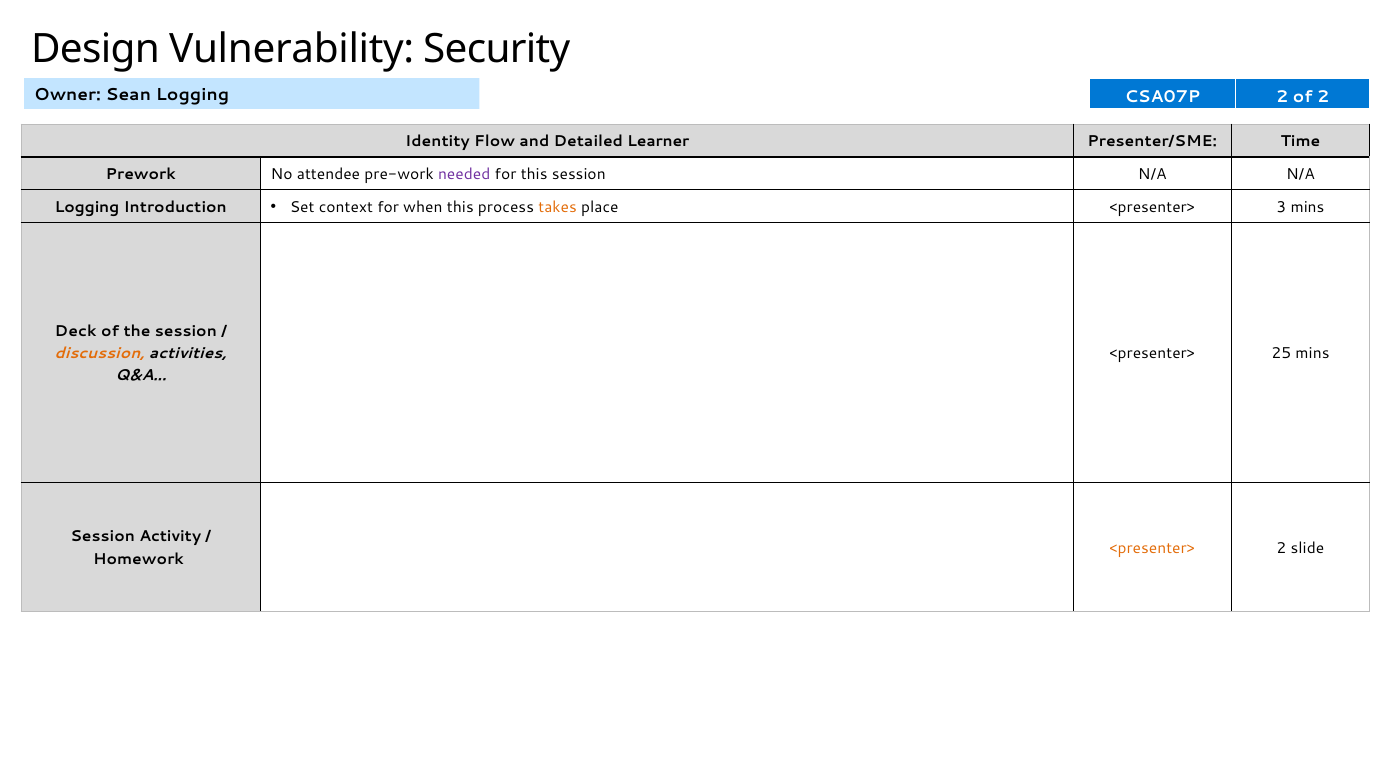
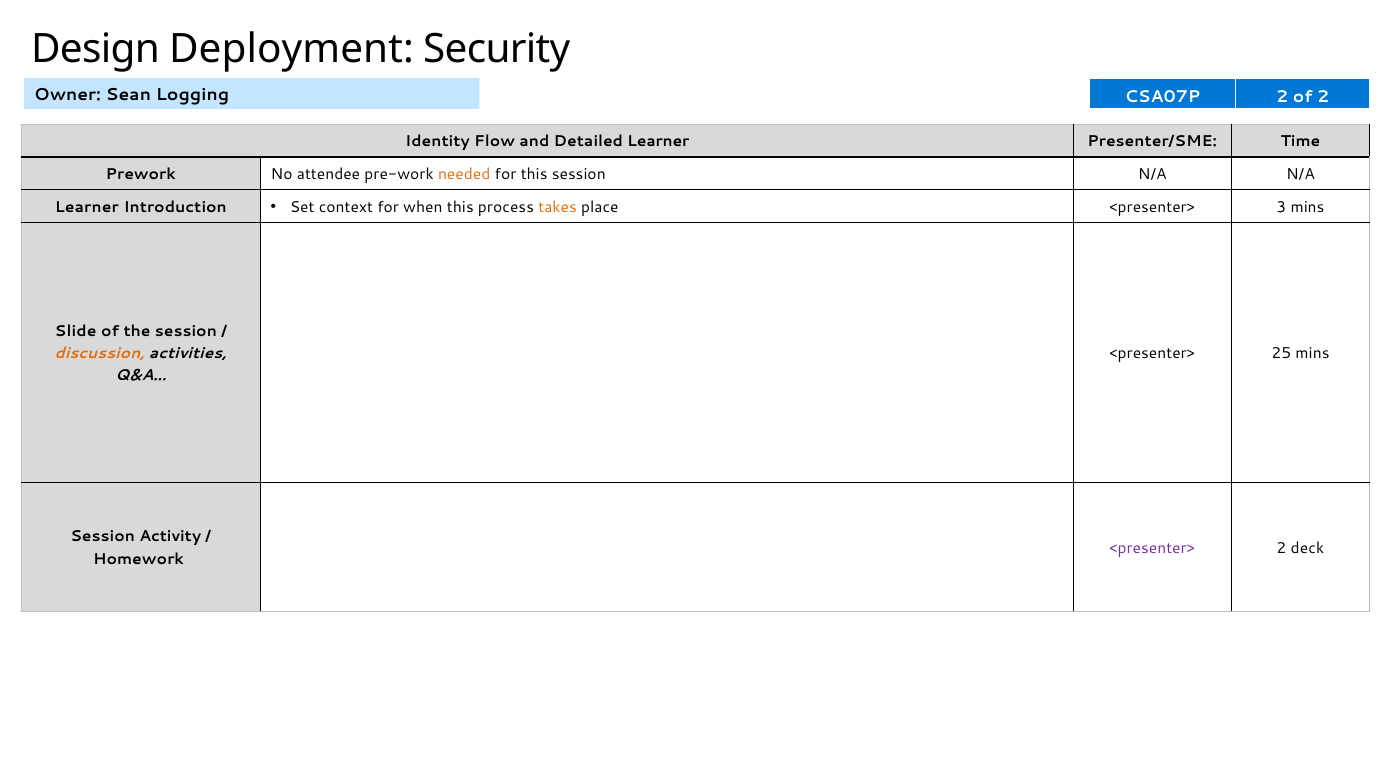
Vulnerability: Vulnerability -> Deployment
needed colour: purple -> orange
Logging at (87, 207): Logging -> Learner
Deck: Deck -> Slide
<presenter> at (1152, 548) colour: orange -> purple
slide: slide -> deck
